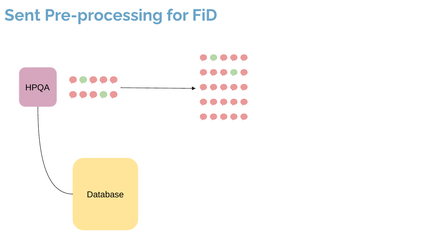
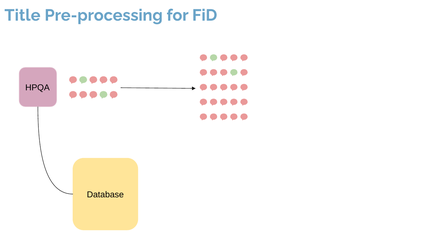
Sent: Sent -> Title
